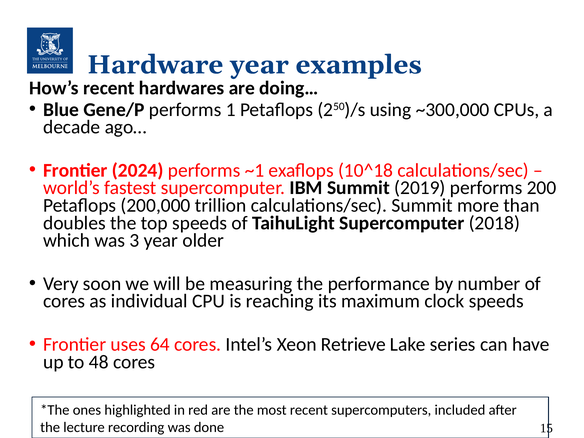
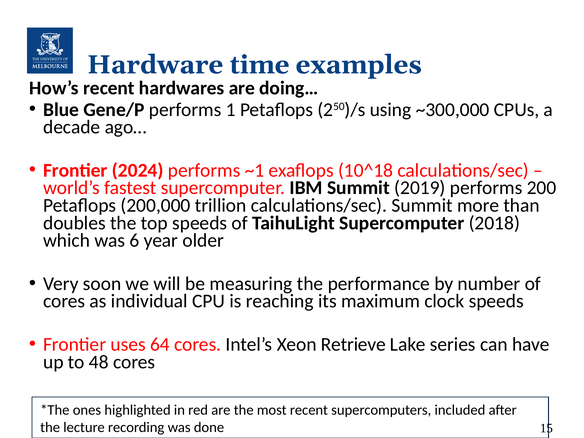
Hardware year: year -> time
3: 3 -> 6
